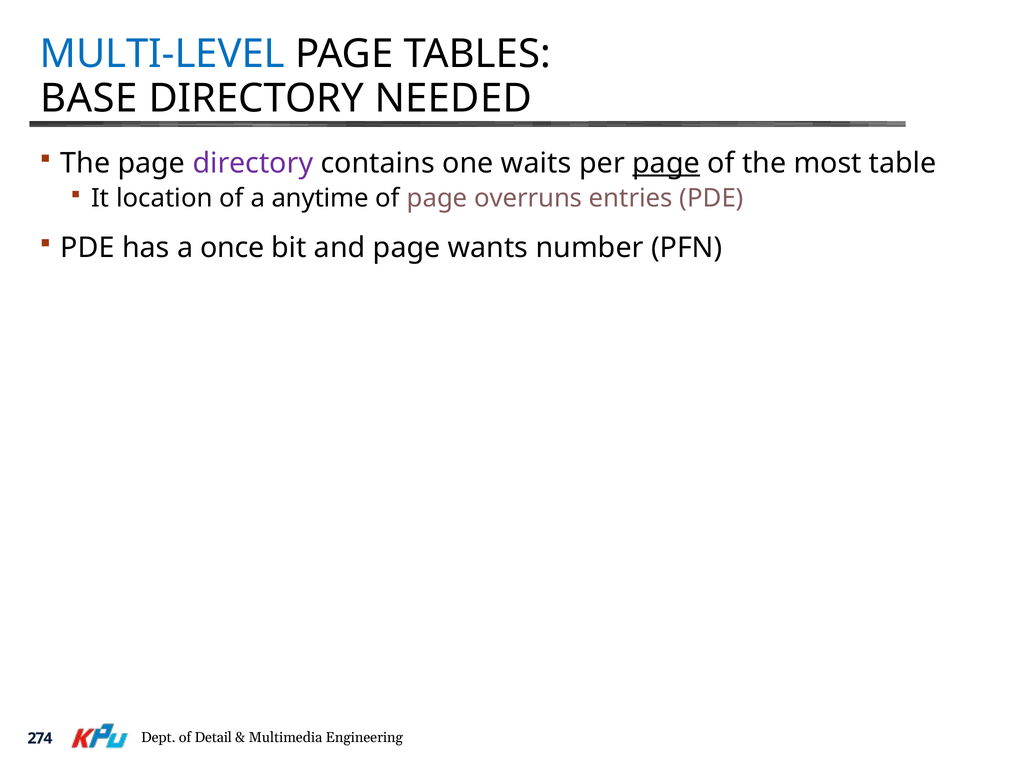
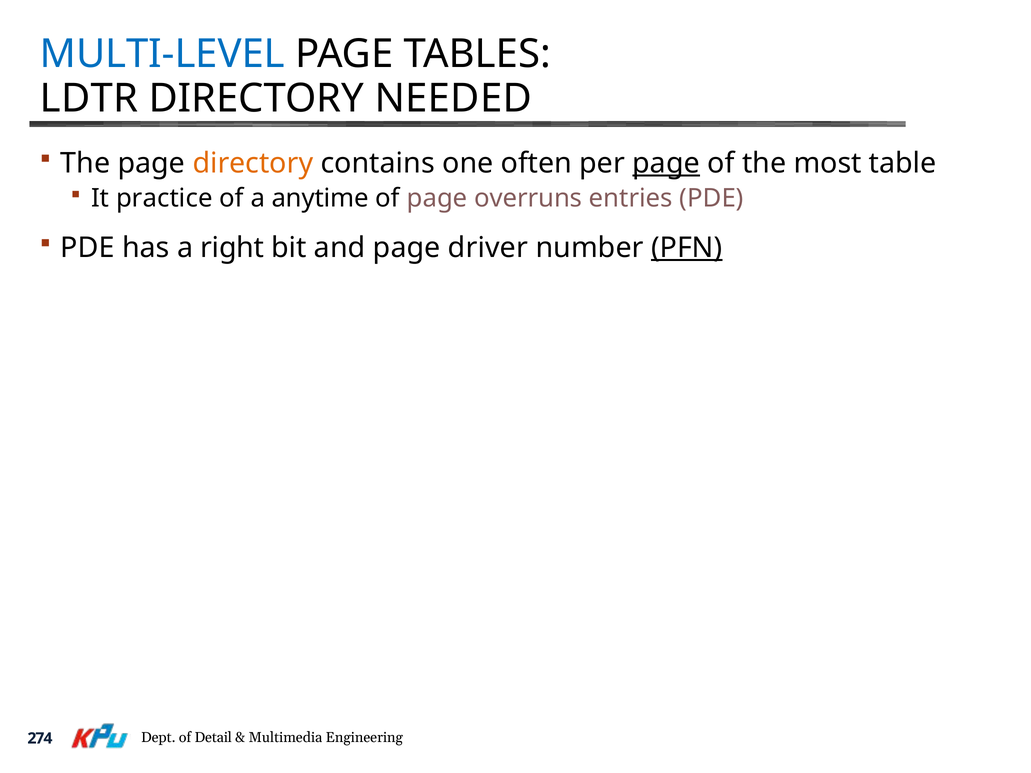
BASE: BASE -> LDTR
directory at (253, 163) colour: purple -> orange
waits: waits -> often
location: location -> practice
once: once -> right
wants: wants -> driver
PFN underline: none -> present
